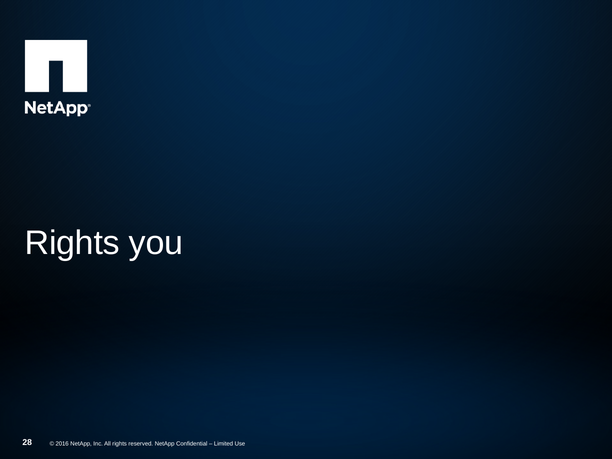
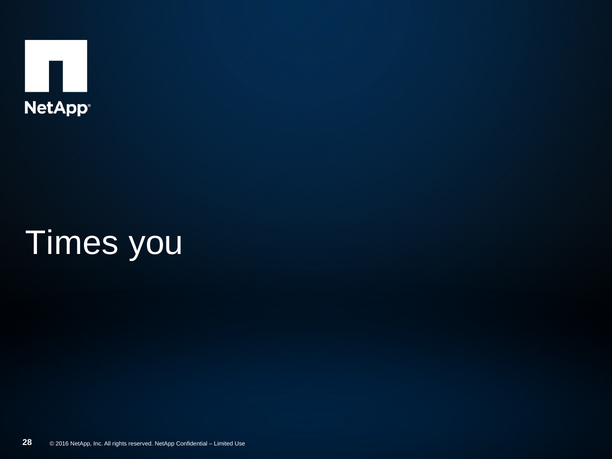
Rights at (72, 243): Rights -> Times
